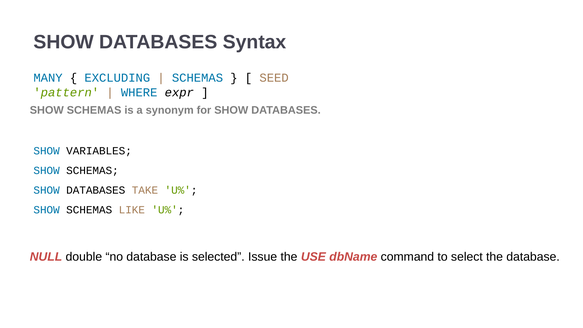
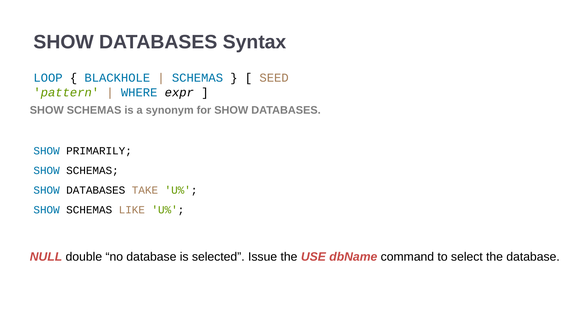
MANY: MANY -> LOOP
EXCLUDING: EXCLUDING -> BLACKHOLE
VARIABLES: VARIABLES -> PRIMARILY
